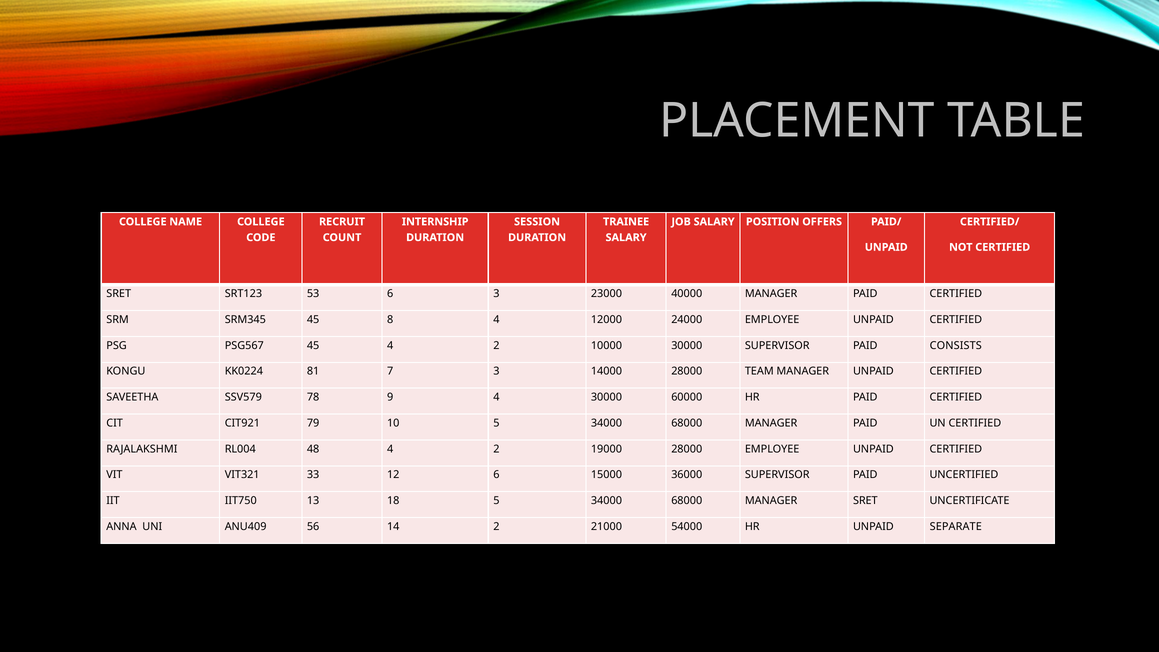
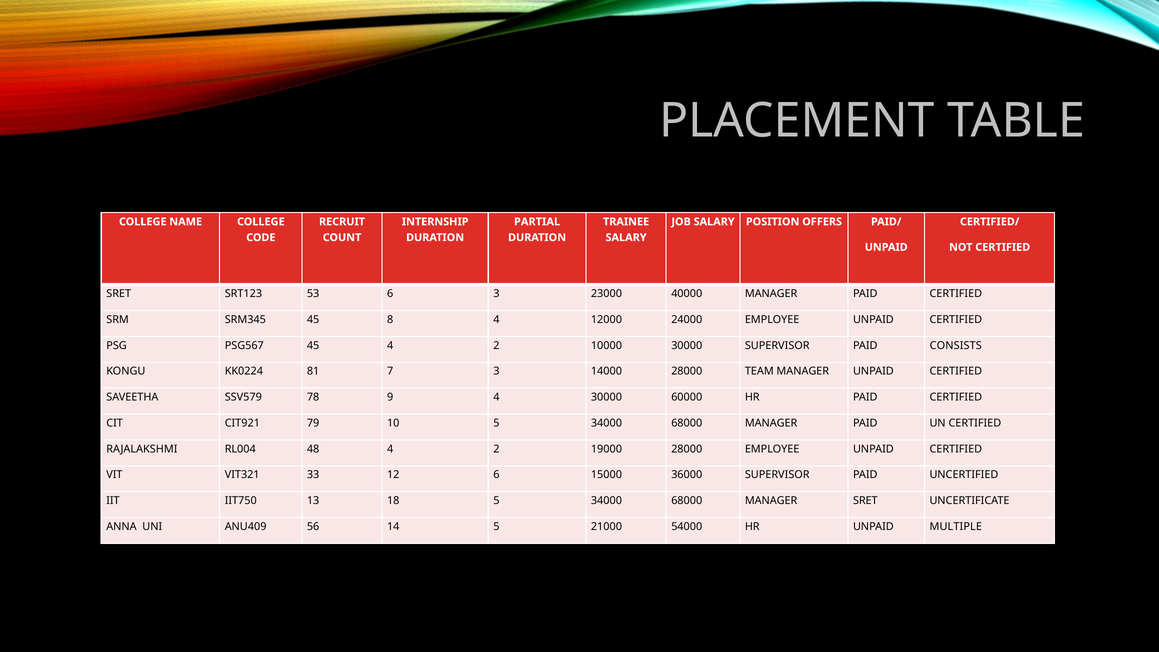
SESSION: SESSION -> PARTIAL
14 2: 2 -> 5
SEPARATE: SEPARATE -> MULTIPLE
